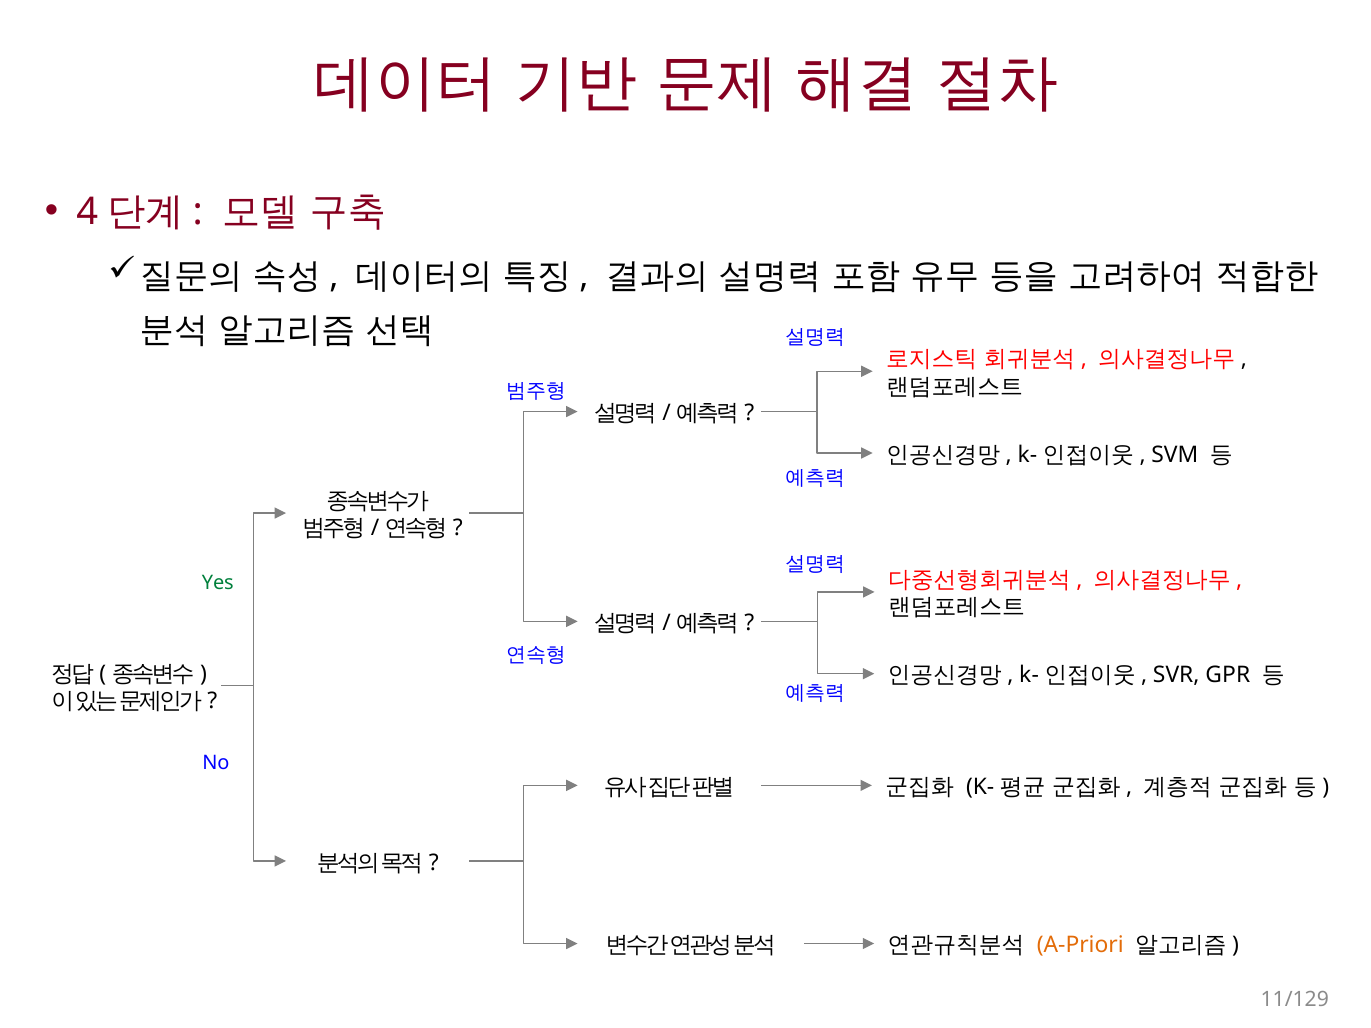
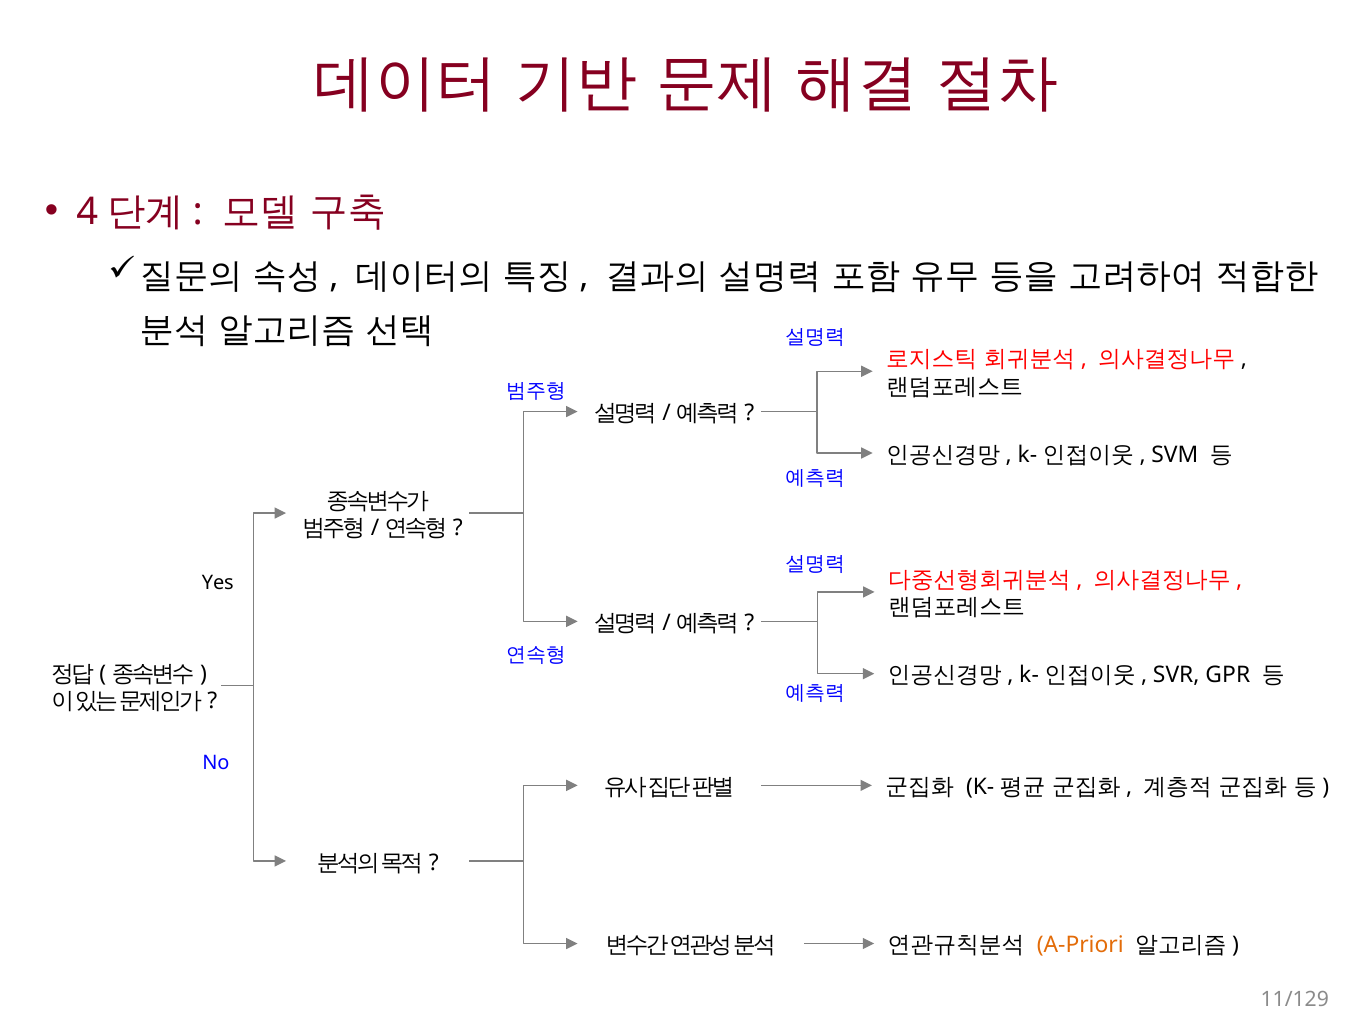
Yes colour: green -> black
